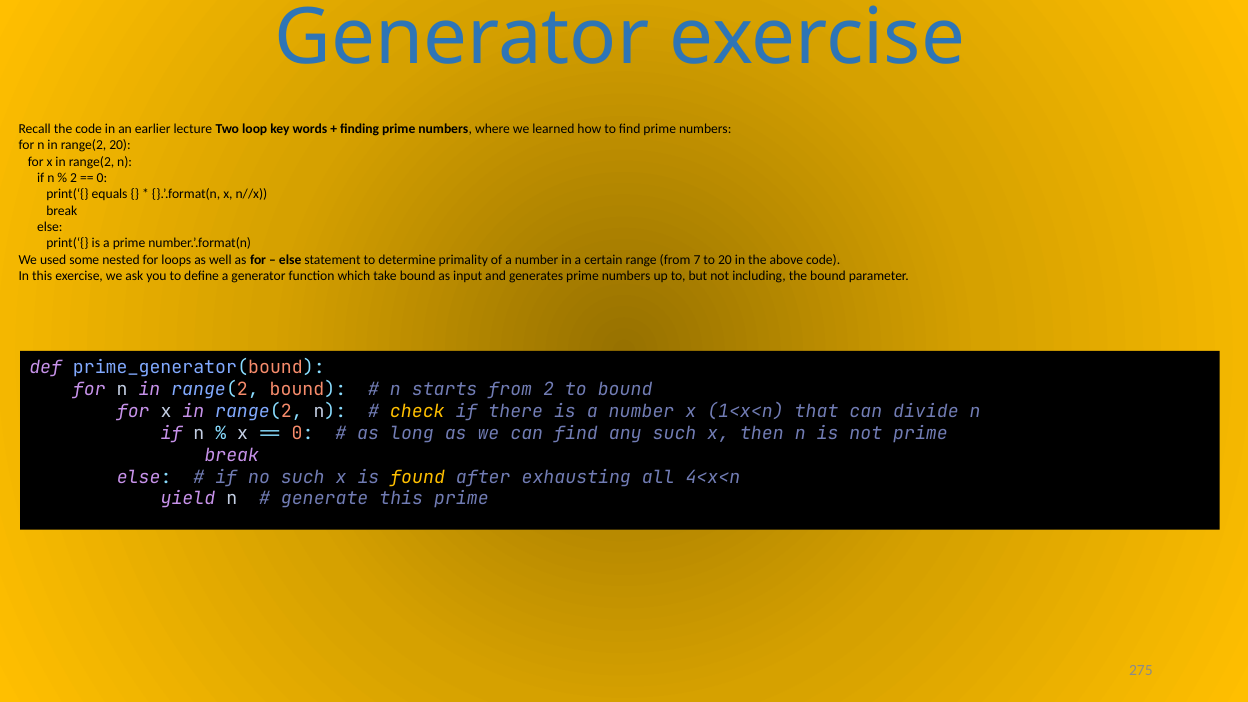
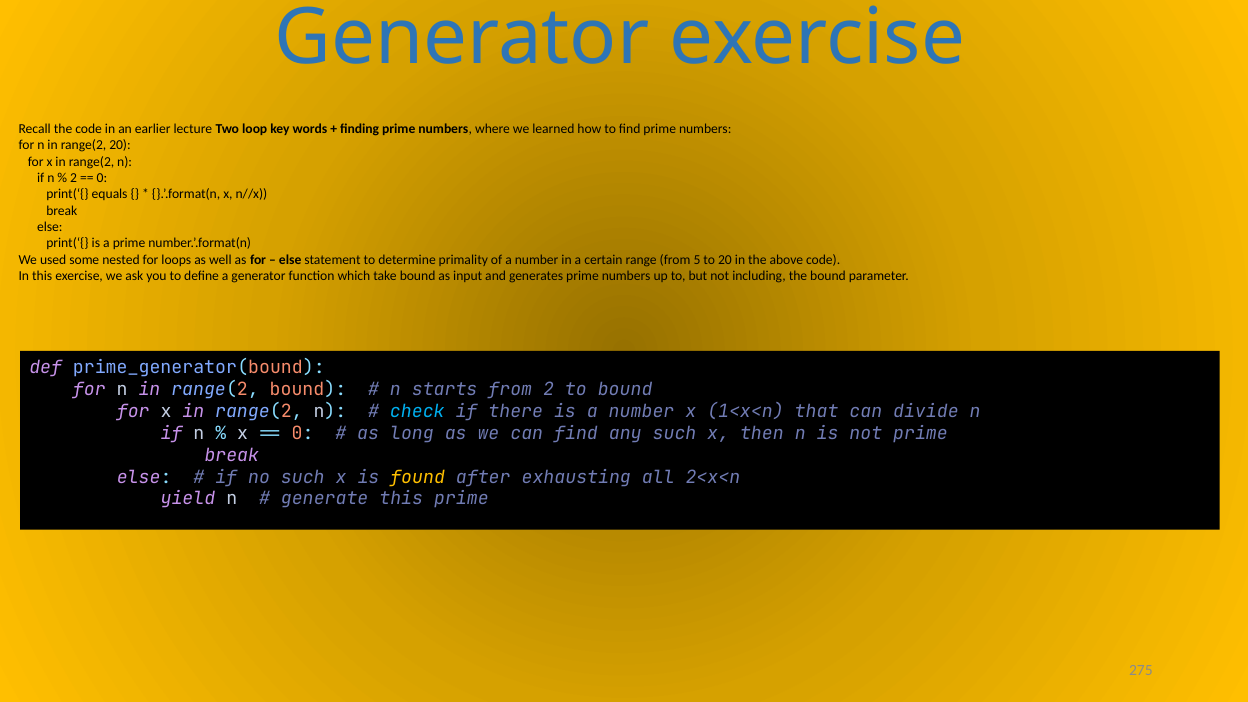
7: 7 -> 5
check colour: yellow -> light blue
4<x<n: 4<x<n -> 2<x<n
